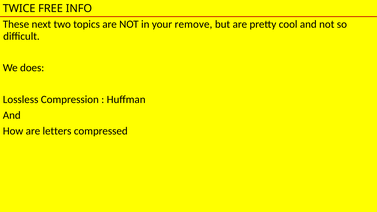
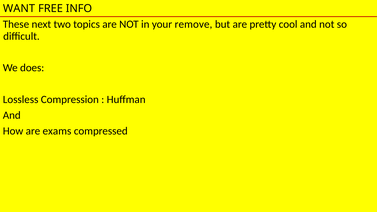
TWICE: TWICE -> WANT
letters: letters -> exams
